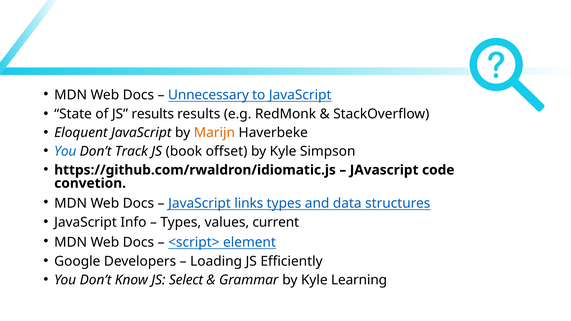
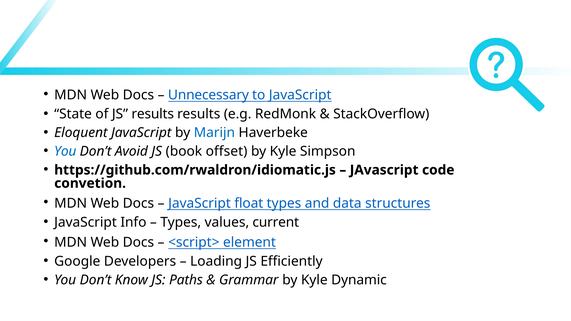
Marijn colour: orange -> blue
Track: Track -> Avoid
links: links -> float
Select: Select -> Paths
Learning: Learning -> Dynamic
